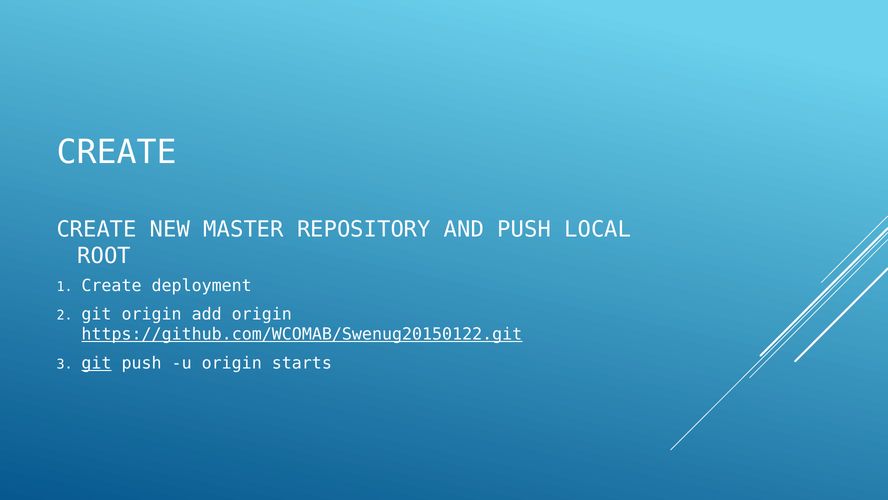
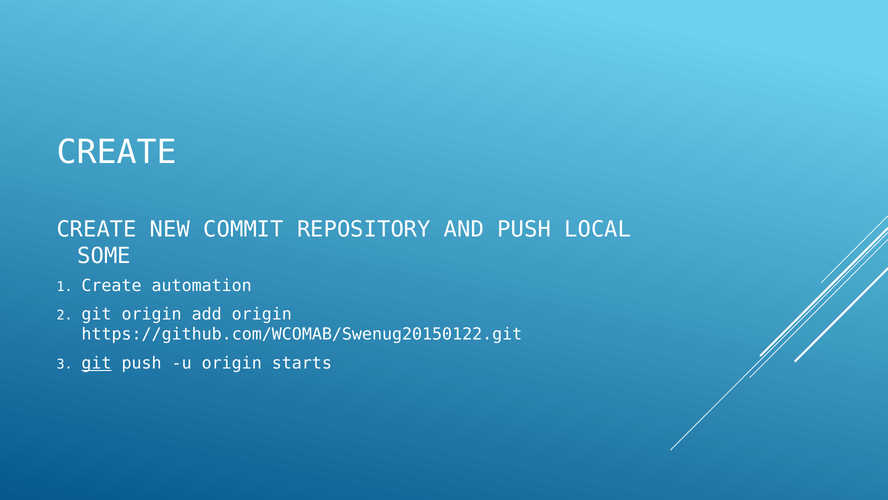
MASTER: MASTER -> COMMIT
ROOT: ROOT -> SOME
deployment: deployment -> automation
https://github.com/WCOMAB/Swenug20150122.git underline: present -> none
